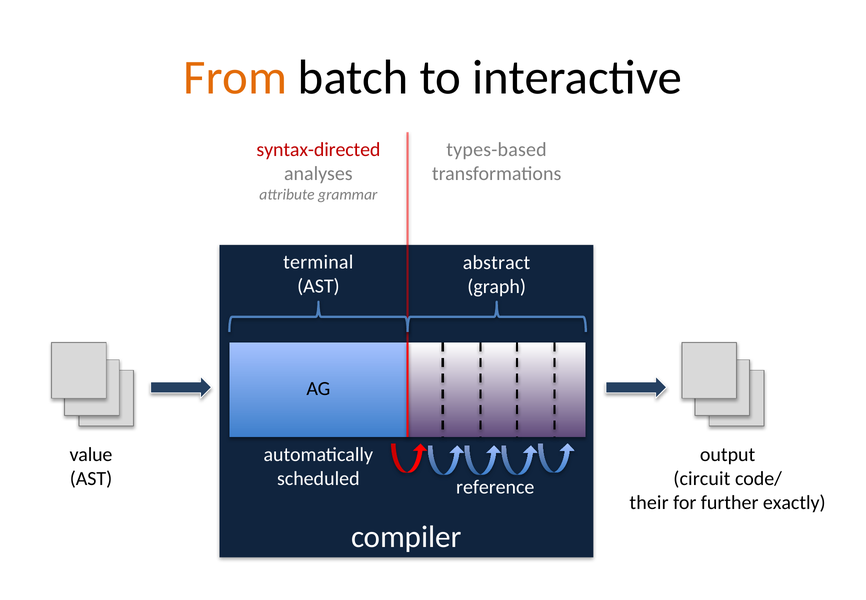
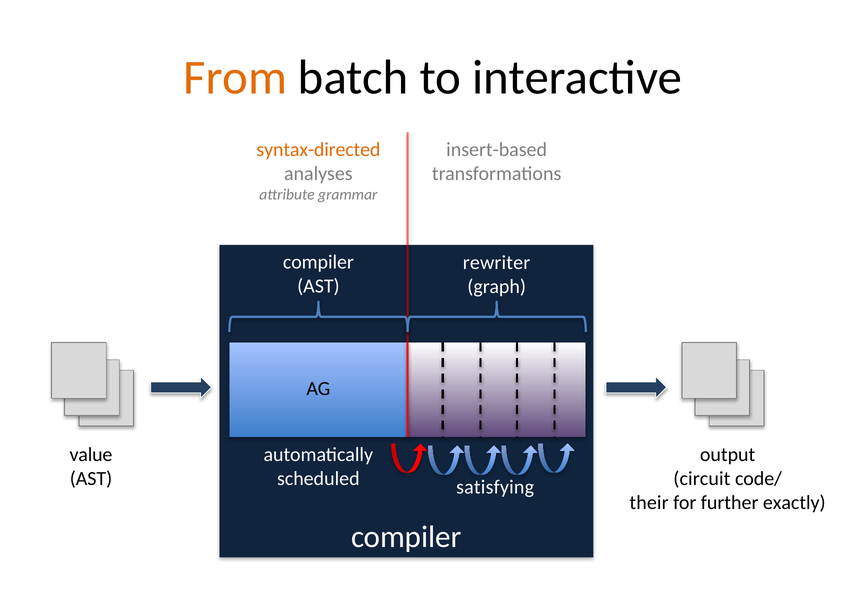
syntax-directed colour: red -> orange
types-based: types-based -> insert-based
terminal at (318, 262): terminal -> compiler
abstract: abstract -> rewriter
reference: reference -> satisfying
